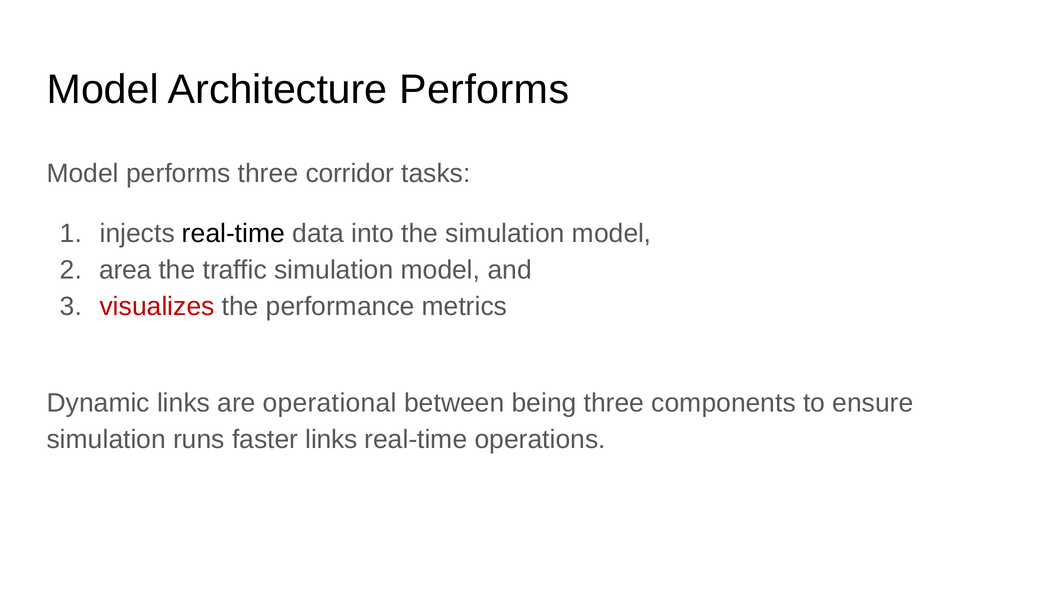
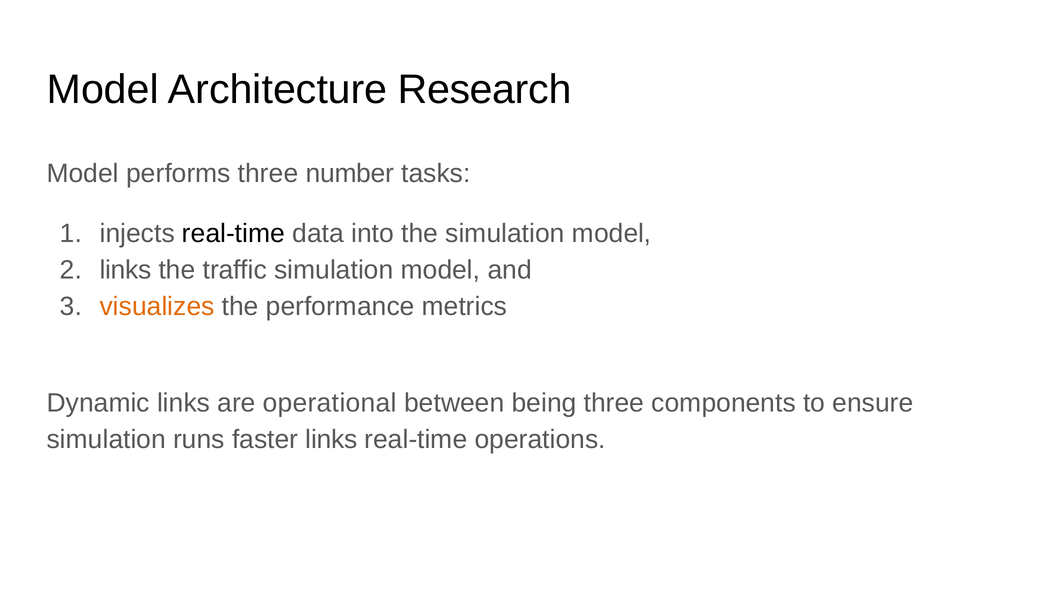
Architecture Performs: Performs -> Research
corridor: corridor -> number
area at (126, 270): area -> links
visualizes colour: red -> orange
